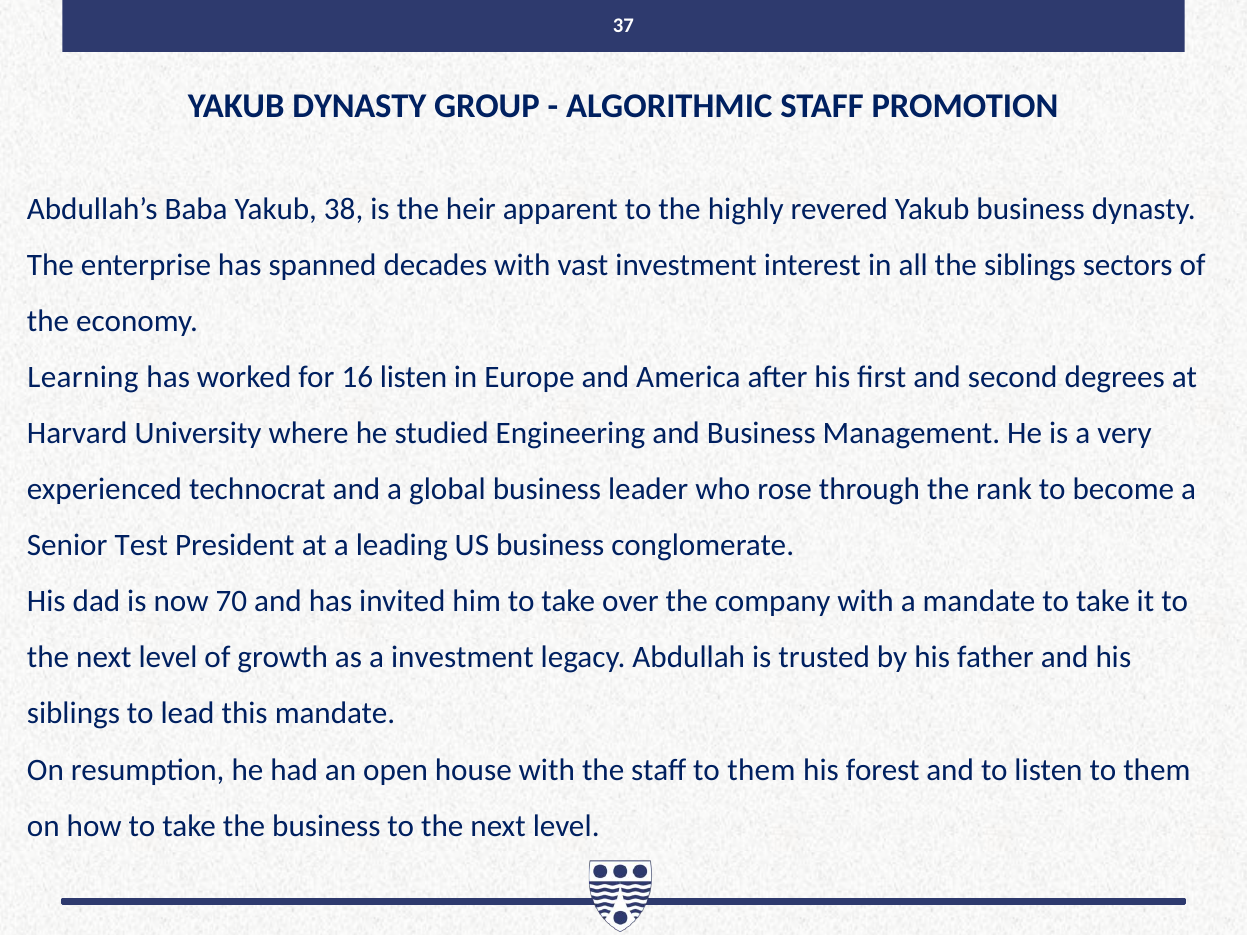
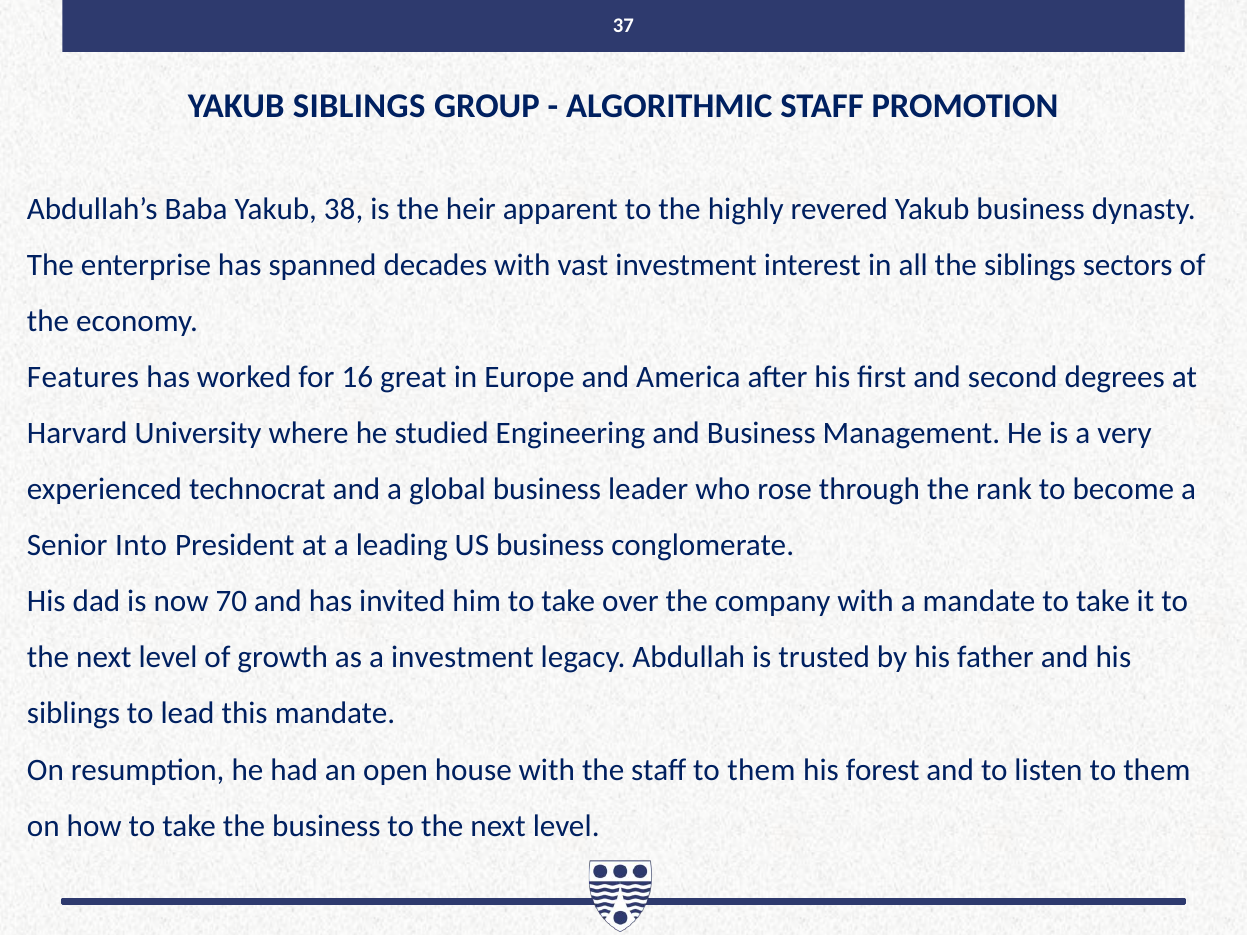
YAKUB DYNASTY: DYNASTY -> SIBLINGS
Learning: Learning -> Features
16 listen: listen -> great
Test: Test -> Into
